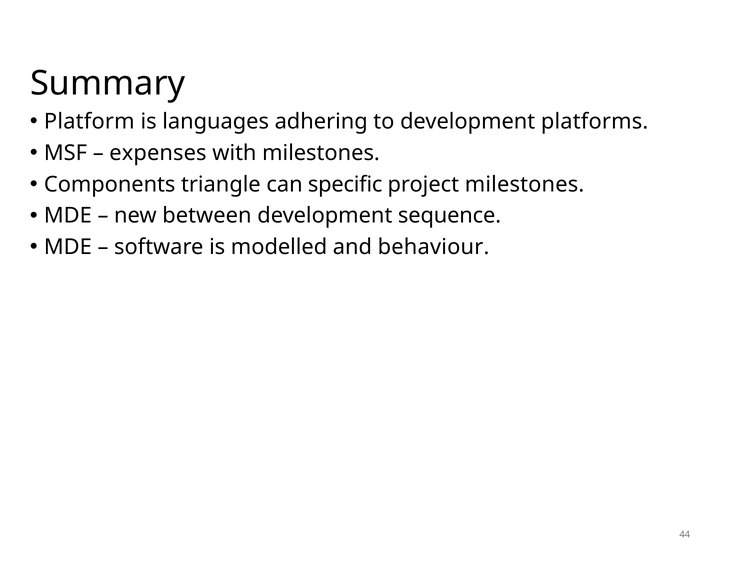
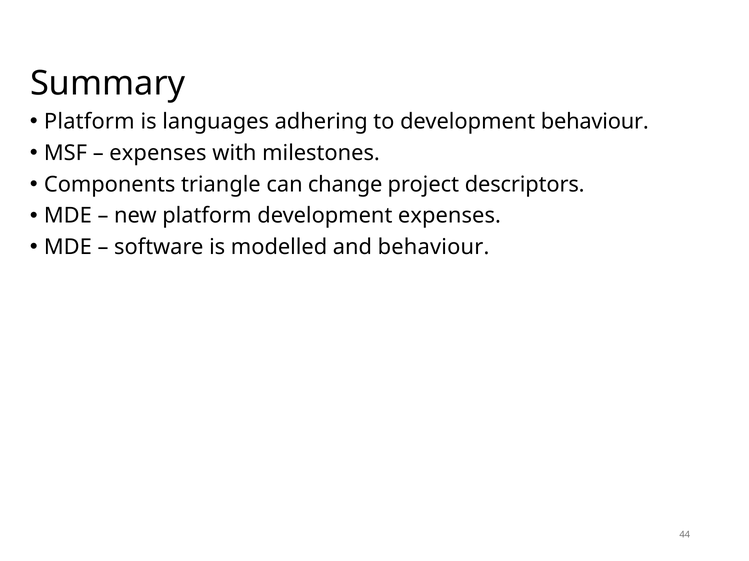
development platforms: platforms -> behaviour
specific: specific -> change
project milestones: milestones -> descriptors
new between: between -> platform
development sequence: sequence -> expenses
